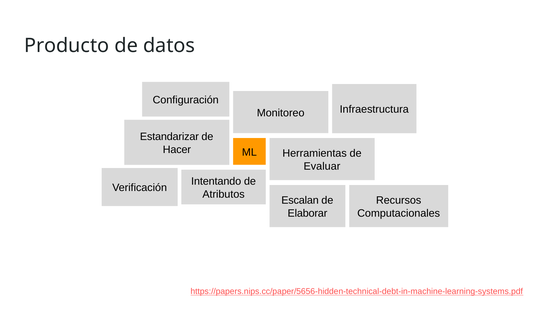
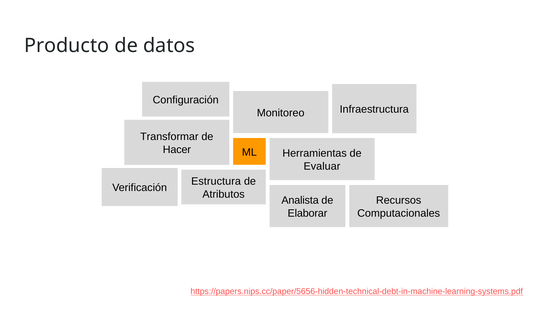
Estandarizar: Estandarizar -> Transformar
Intentando: Intentando -> Estructura
Escalan: Escalan -> Analista
